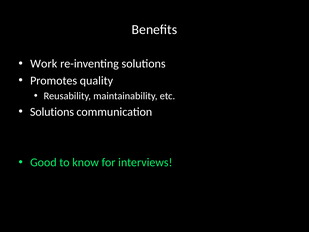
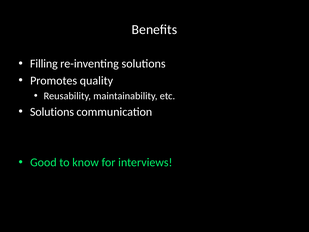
Work: Work -> Filling
